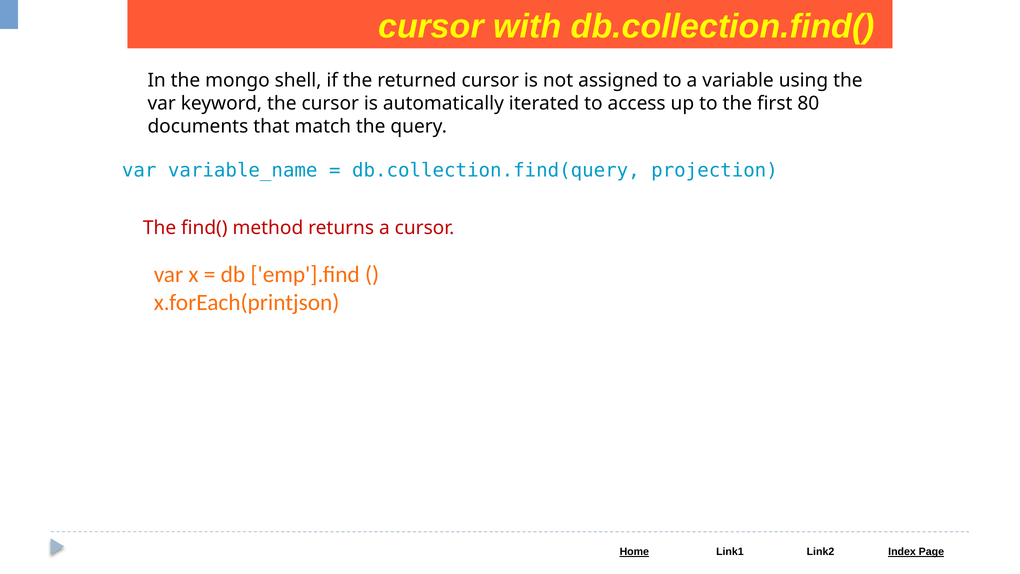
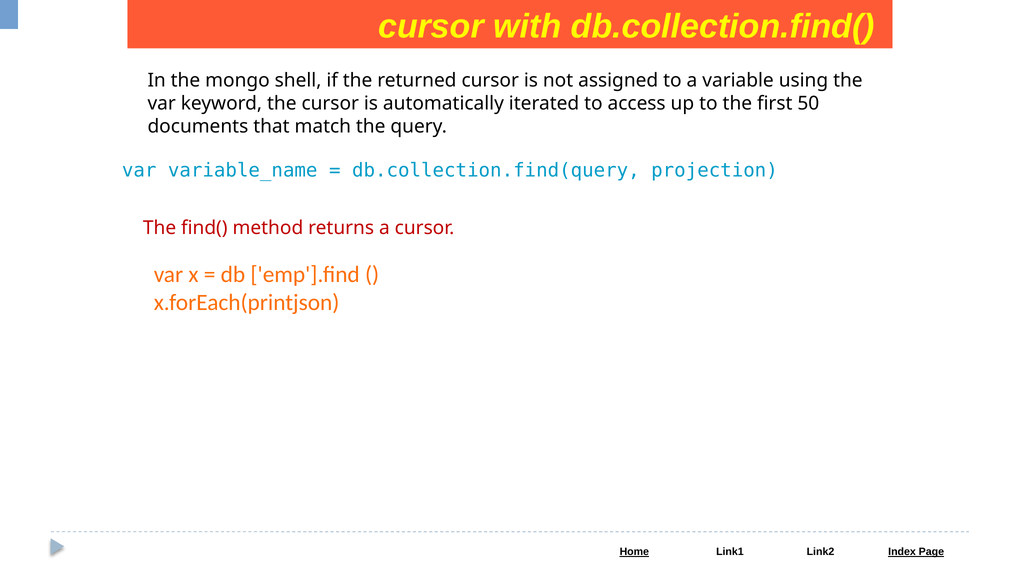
80: 80 -> 50
